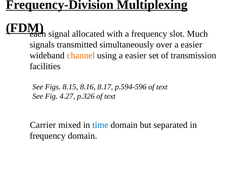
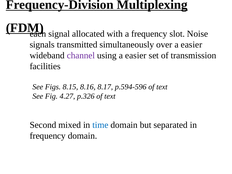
Much: Much -> Noise
channel colour: orange -> purple
Carrier: Carrier -> Second
